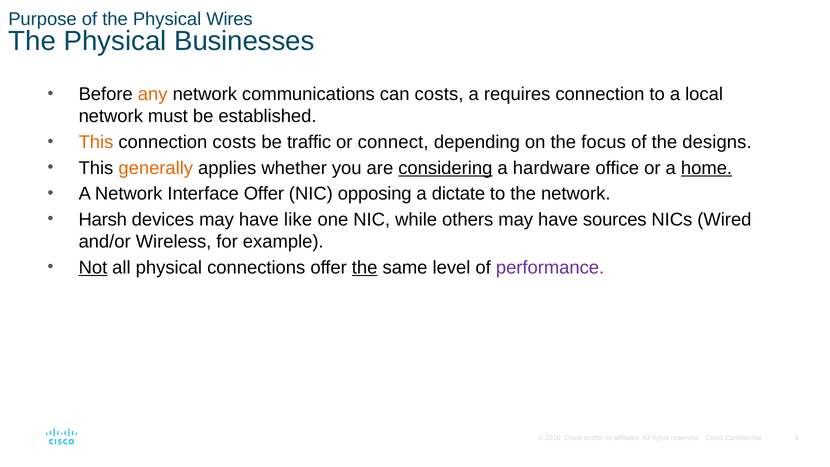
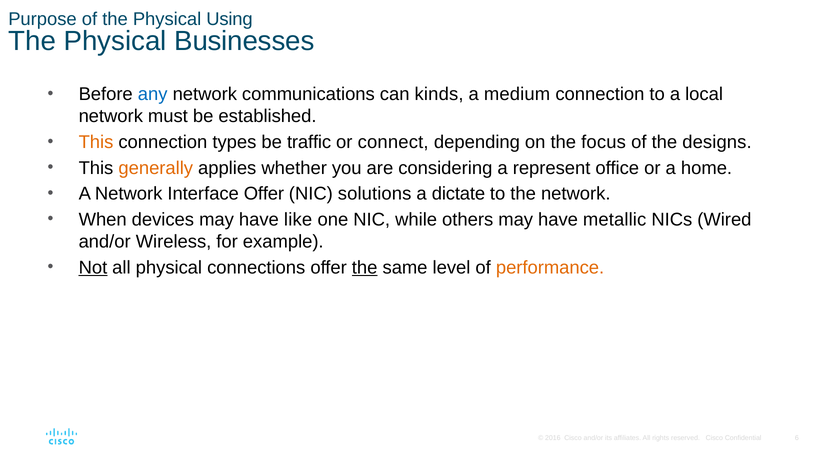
Wires: Wires -> Using
any colour: orange -> blue
can costs: costs -> kinds
requires: requires -> medium
connection costs: costs -> types
considering underline: present -> none
hardware: hardware -> represent
home underline: present -> none
opposing: opposing -> solutions
Harsh: Harsh -> When
sources: sources -> metallic
performance colour: purple -> orange
